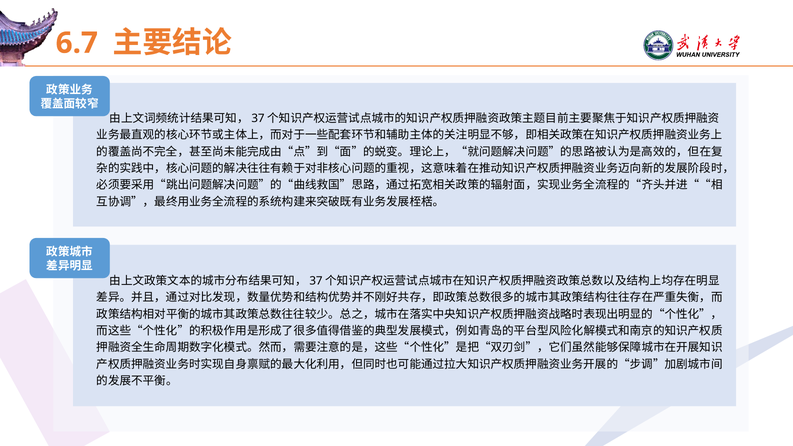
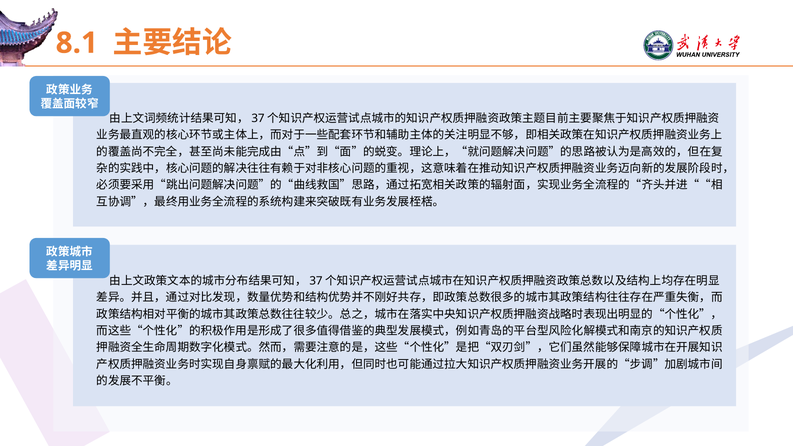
6.7: 6.7 -> 8.1
